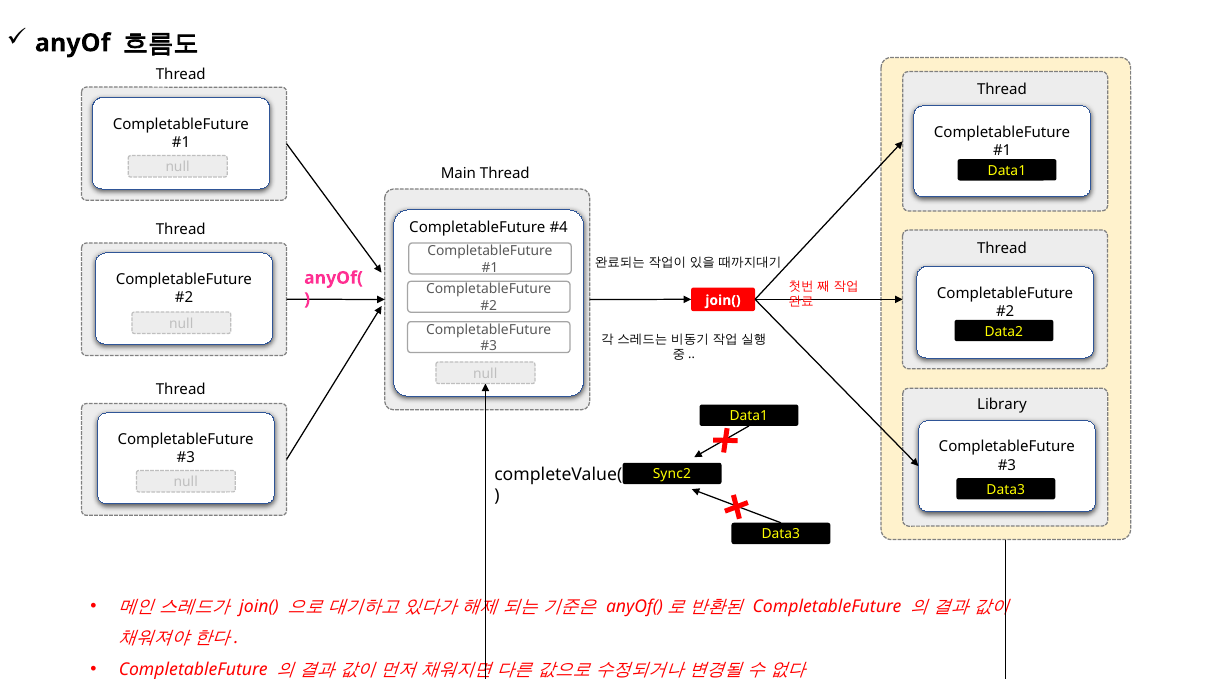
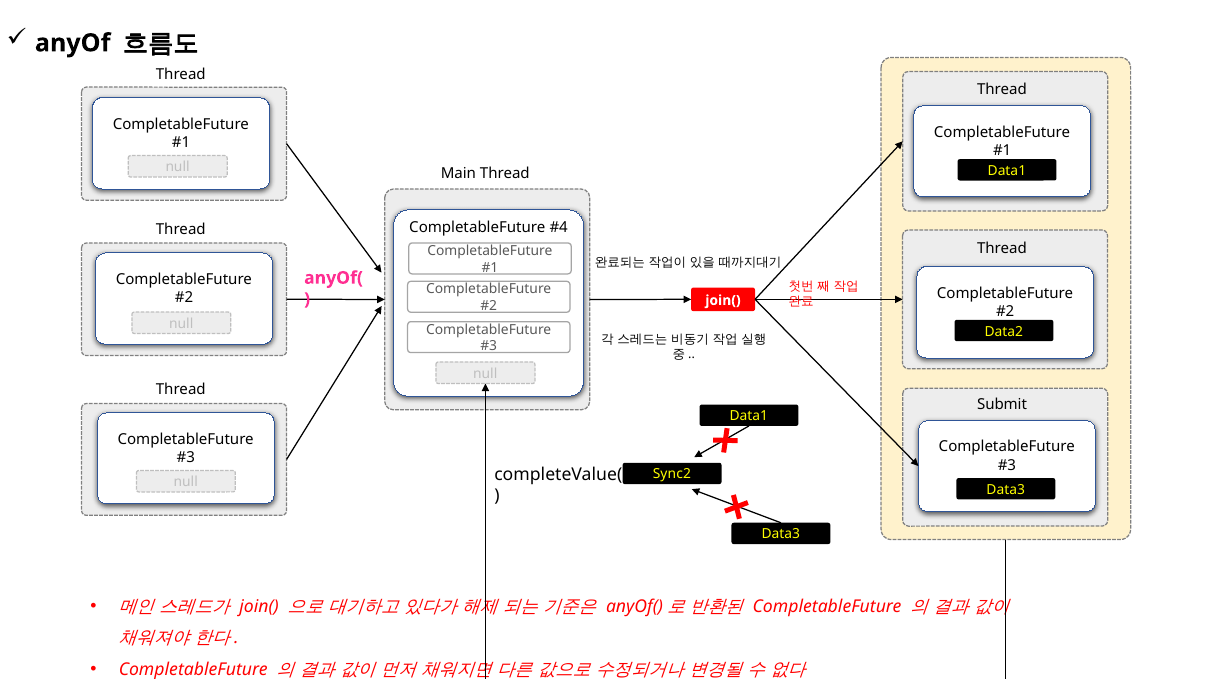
Library: Library -> Submit
